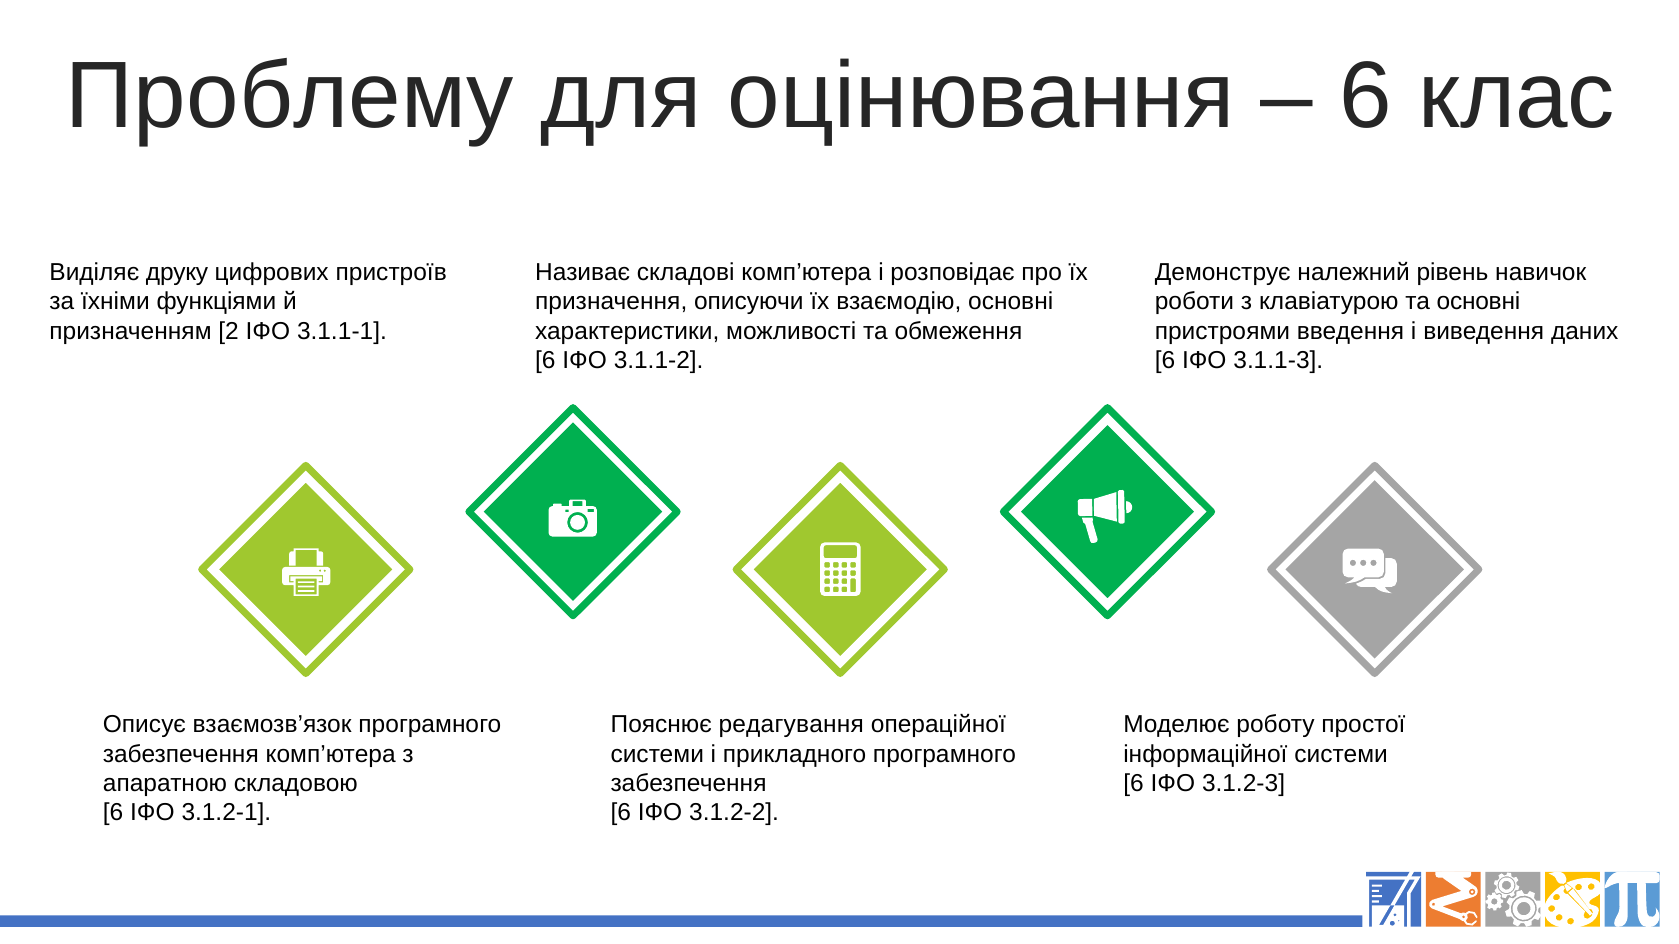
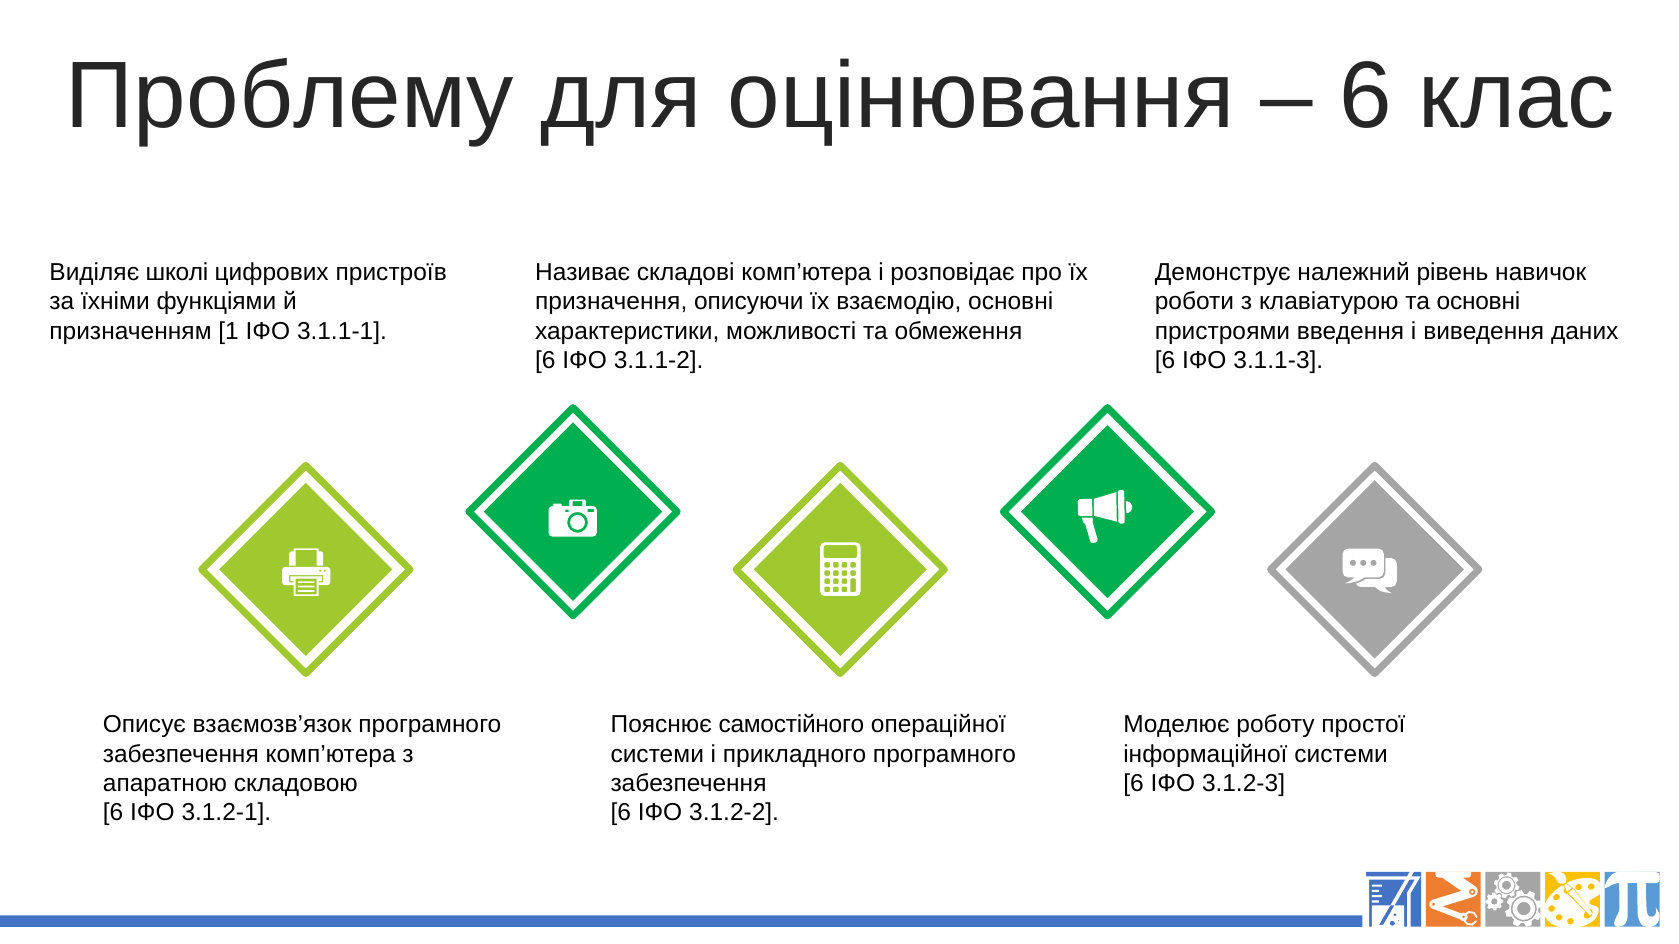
друку: друку -> школі
2: 2 -> 1
редагування: редагування -> самостійного
